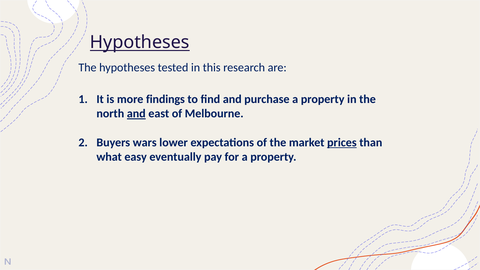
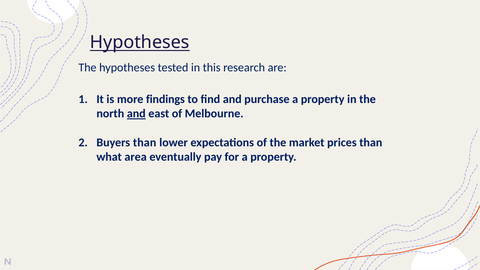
Buyers wars: wars -> than
prices underline: present -> none
easy: easy -> area
